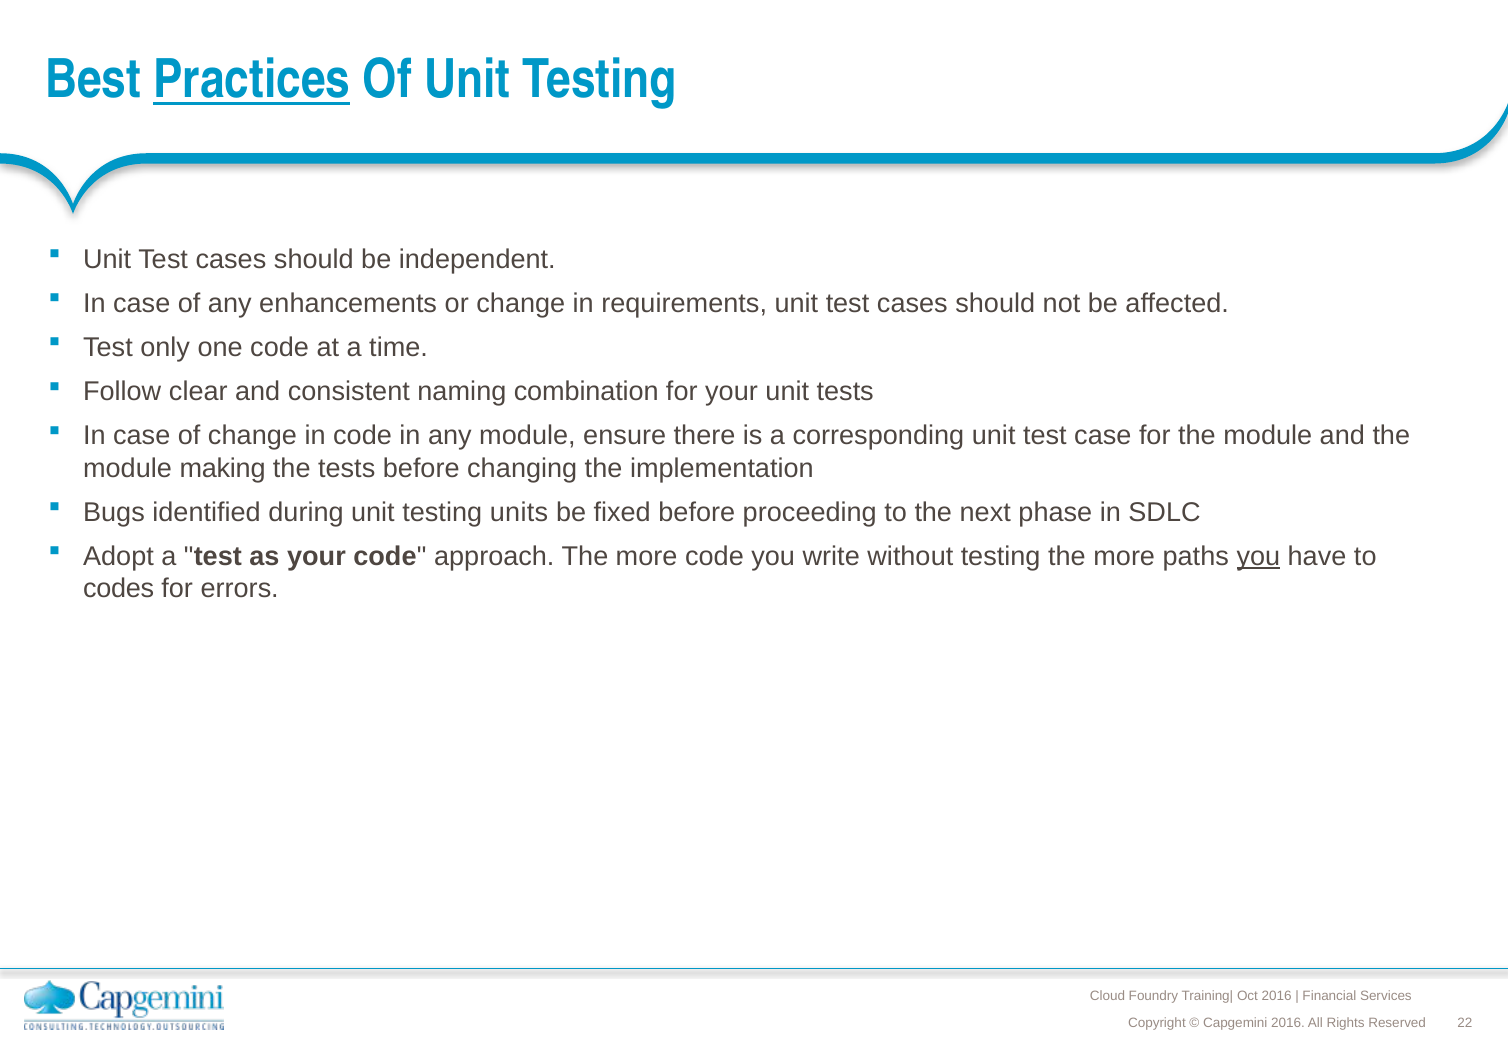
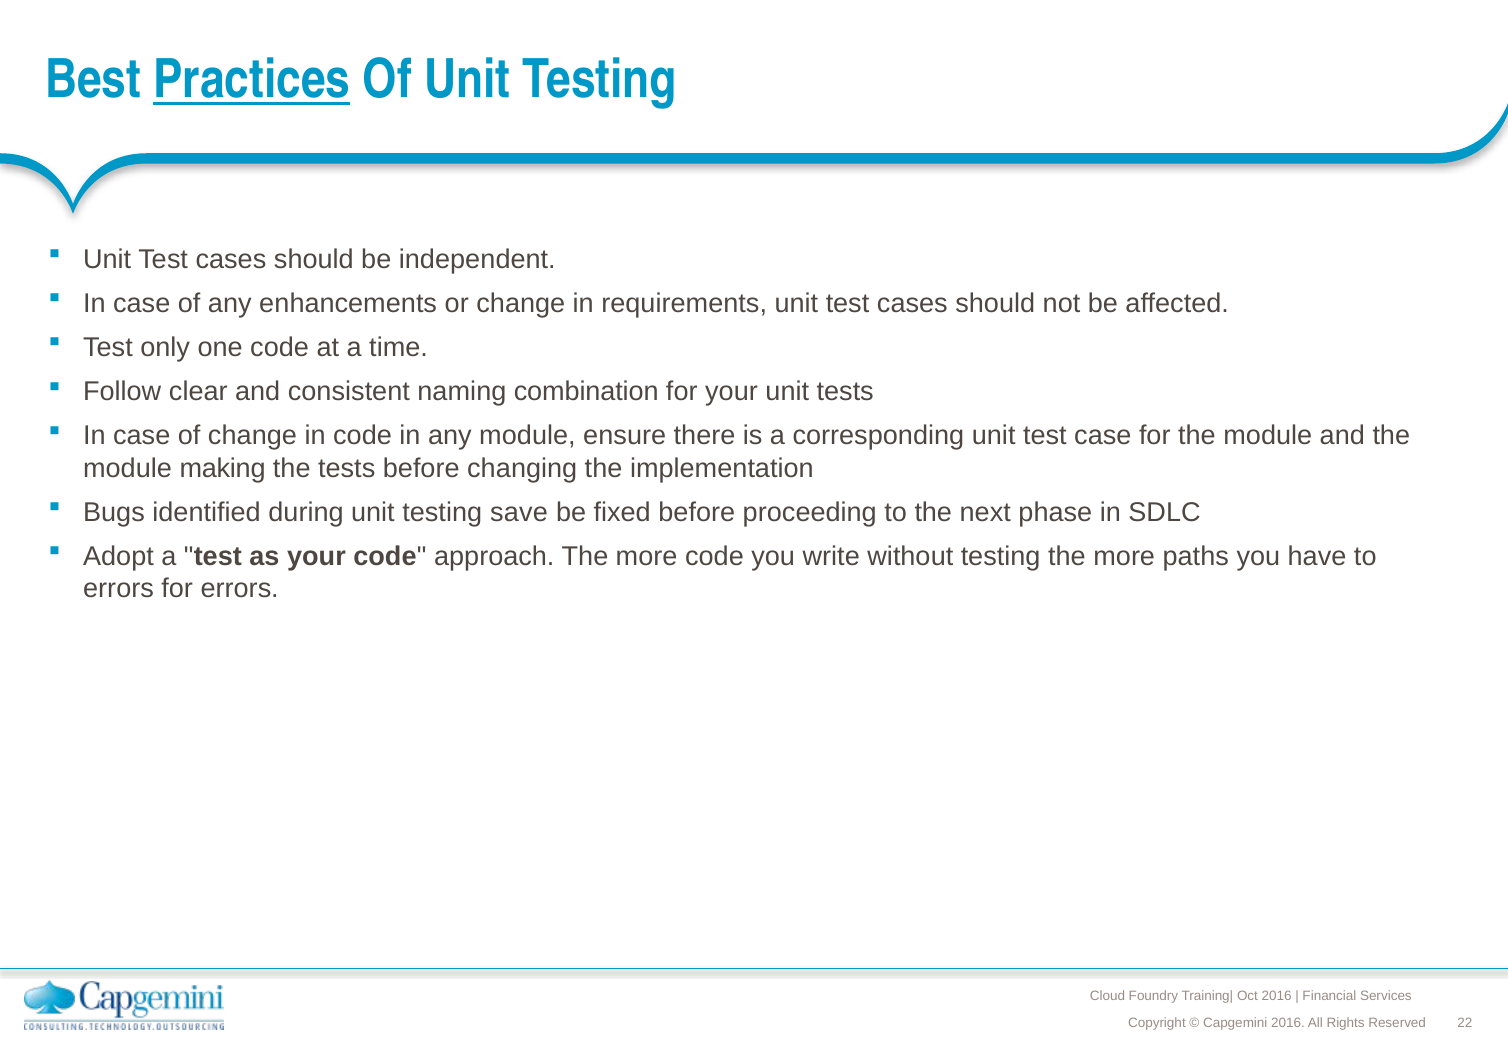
units: units -> save
you at (1258, 556) underline: present -> none
codes at (119, 589): codes -> errors
